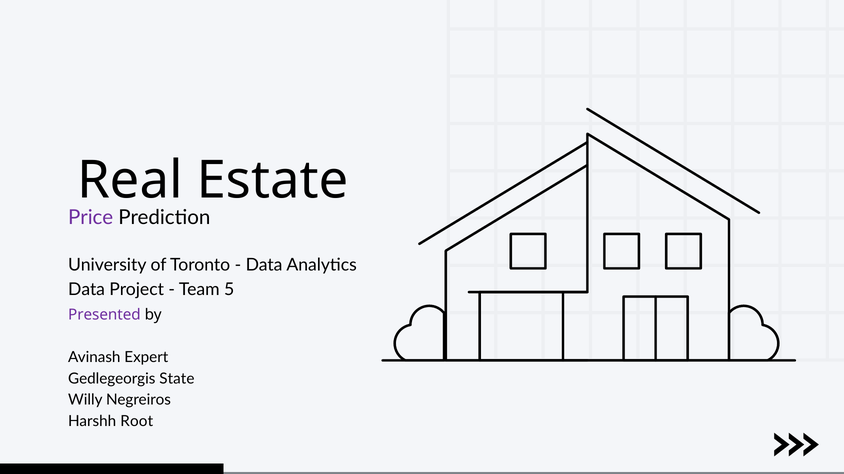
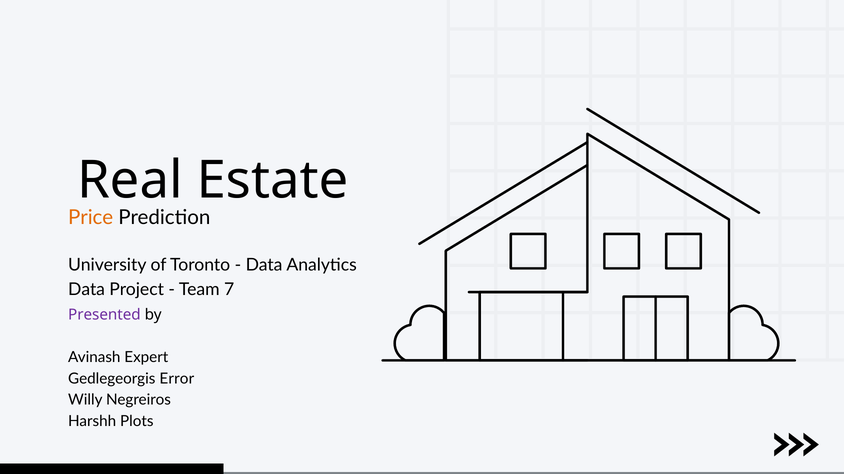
Price colour: purple -> orange
5: 5 -> 7
State: State -> Error
Root: Root -> Plots
